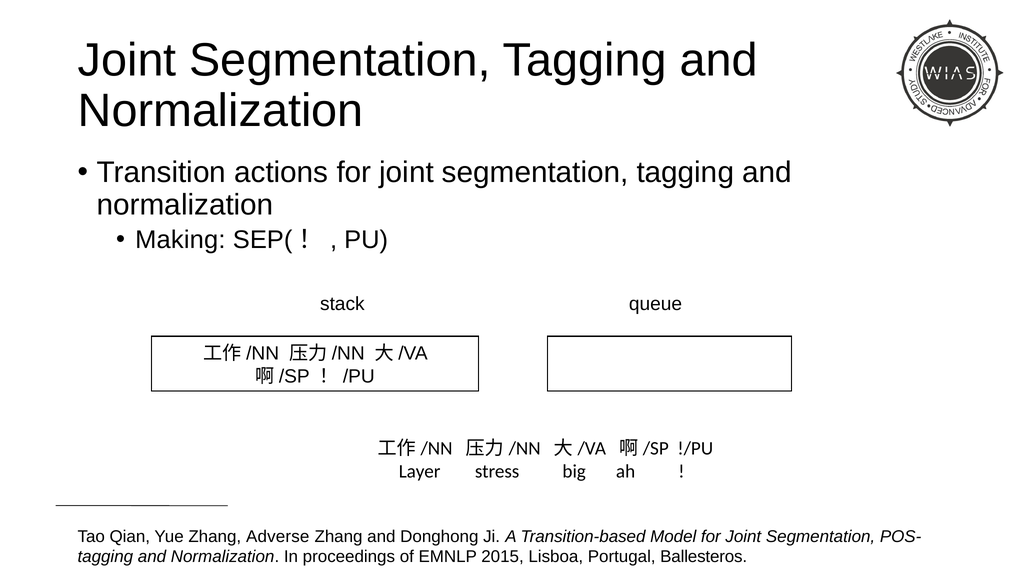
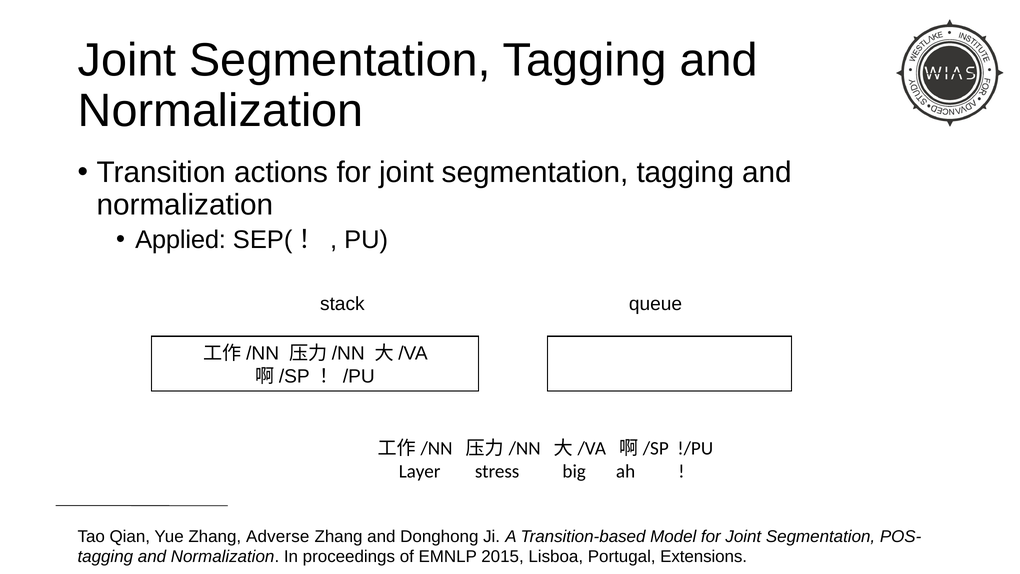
Making: Making -> Applied
Ballesteros: Ballesteros -> Extensions
